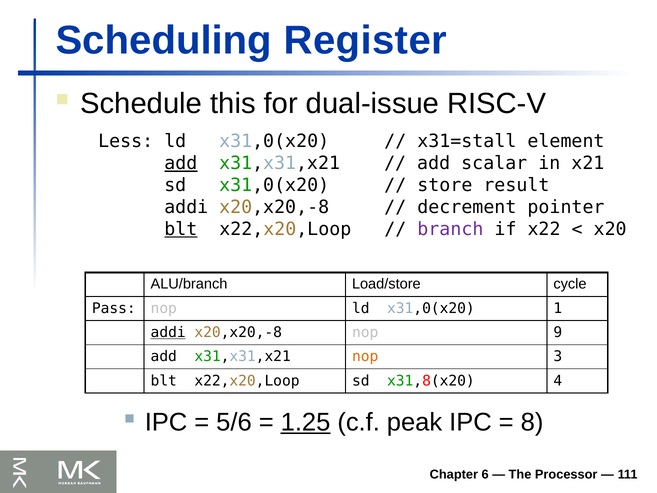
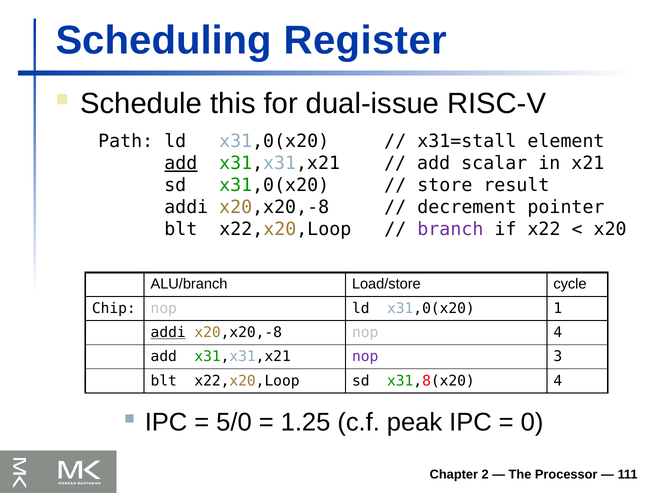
Less: Less -> Path
blt at (181, 229) underline: present -> none
Pass: Pass -> Chip
nop 9: 9 -> 4
nop at (365, 356) colour: orange -> purple
5/6: 5/6 -> 5/0
1.25 underline: present -> none
8: 8 -> 0
6: 6 -> 2
